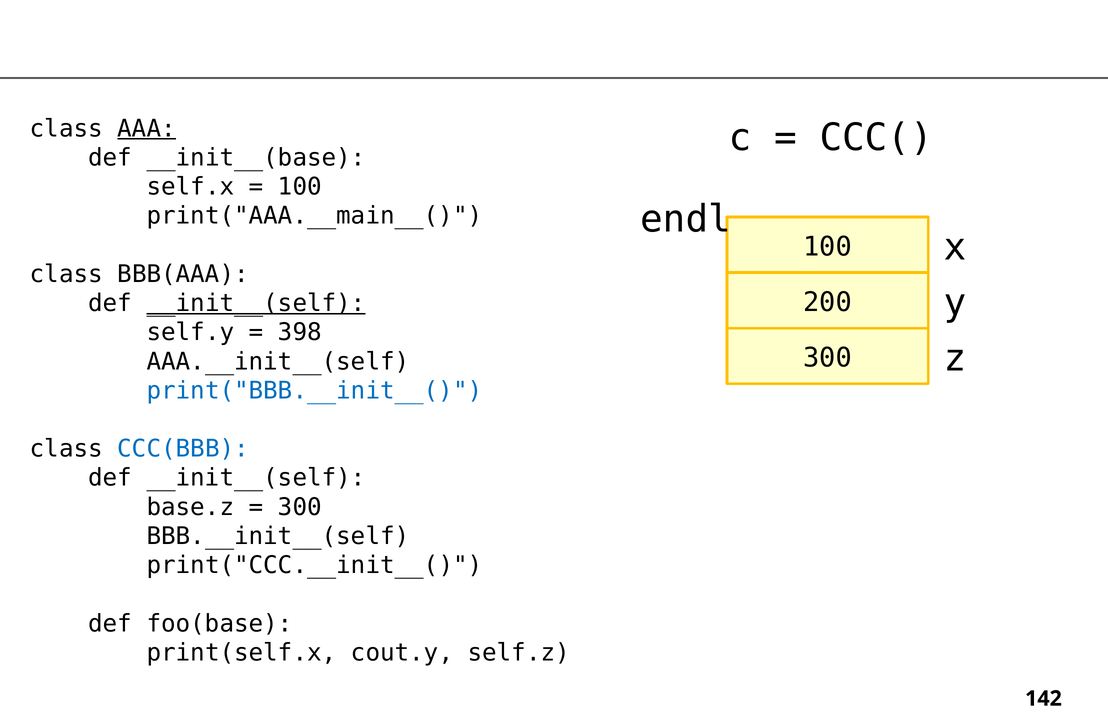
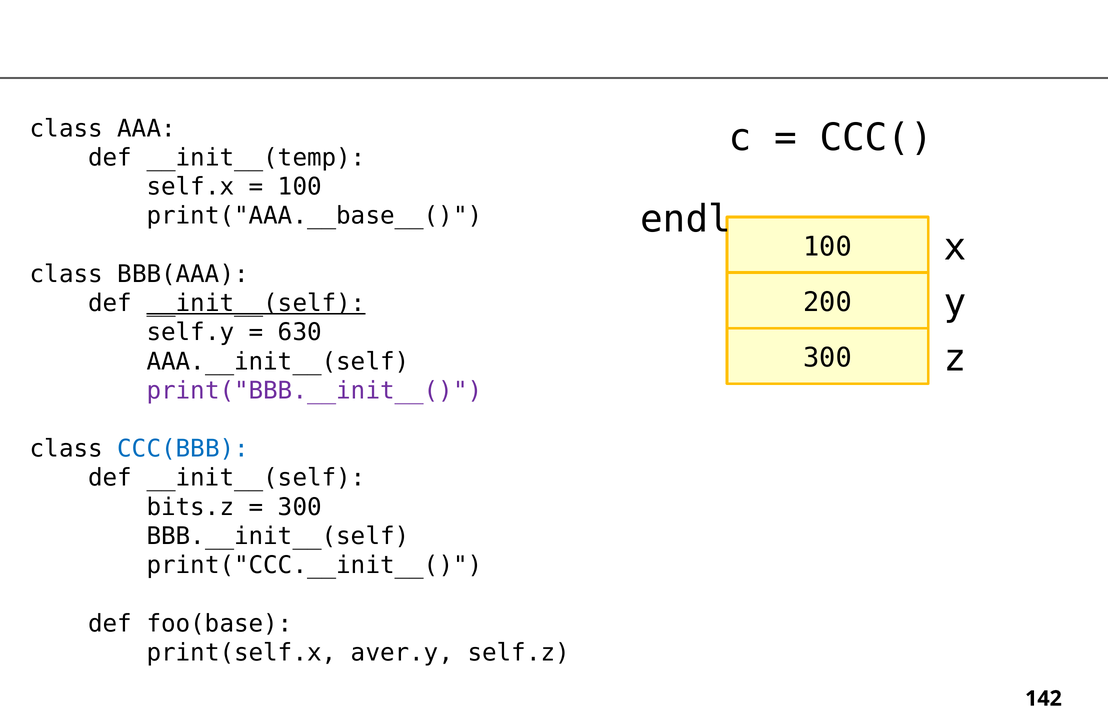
AAA underline: present -> none
__init__(base: __init__(base -> __init__(temp
print("AAA.__main__(: print("AAA.__main__( -> print("AAA.__base__(
398: 398 -> 630
print("BBB.__init__( colour: blue -> purple
base.z: base.z -> bits.z
cout.y: cout.y -> aver.y
